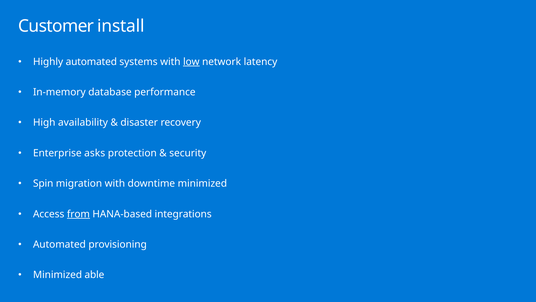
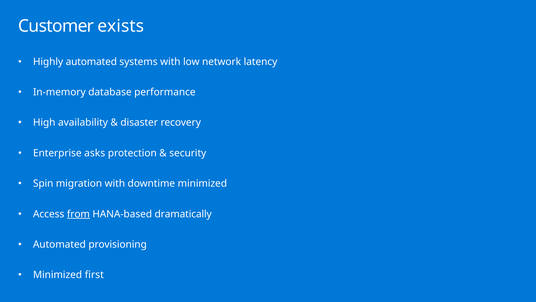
install: install -> exists
low underline: present -> none
integrations: integrations -> dramatically
able: able -> first
